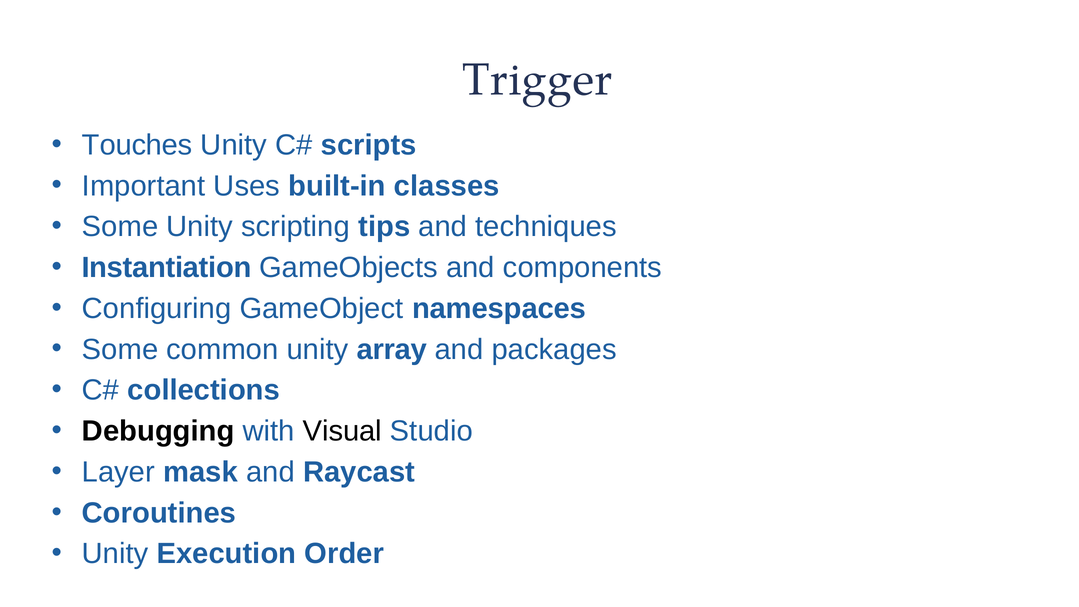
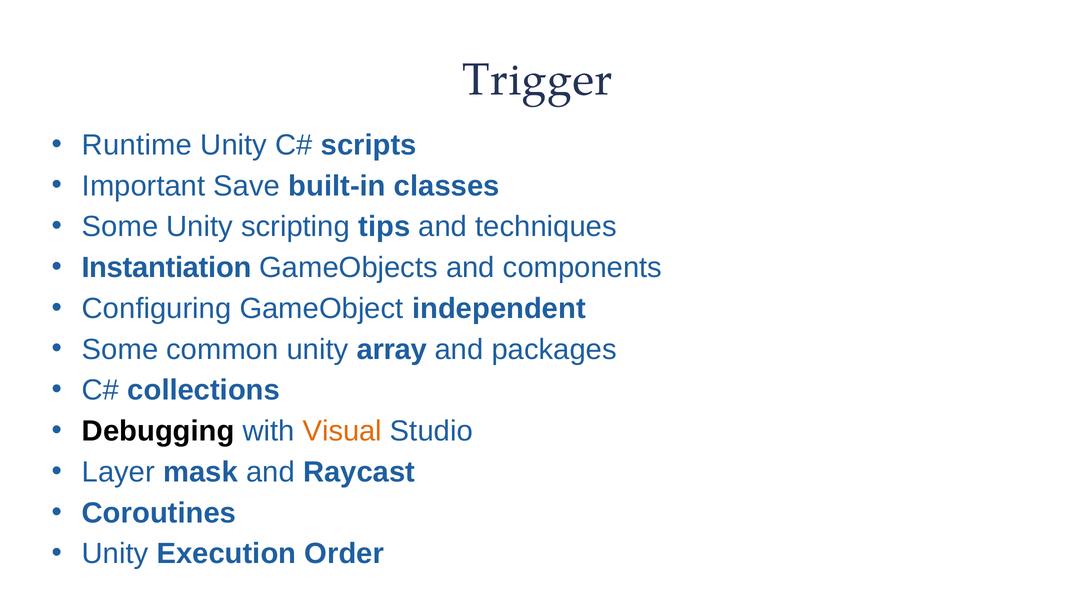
Touches: Touches -> Runtime
Uses: Uses -> Save
namespaces: namespaces -> independent
Visual colour: black -> orange
